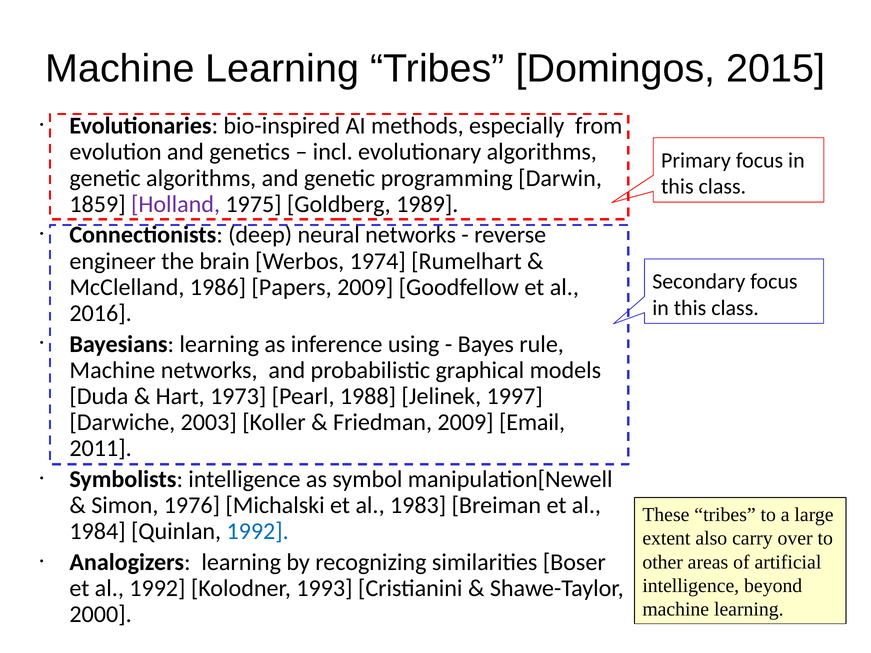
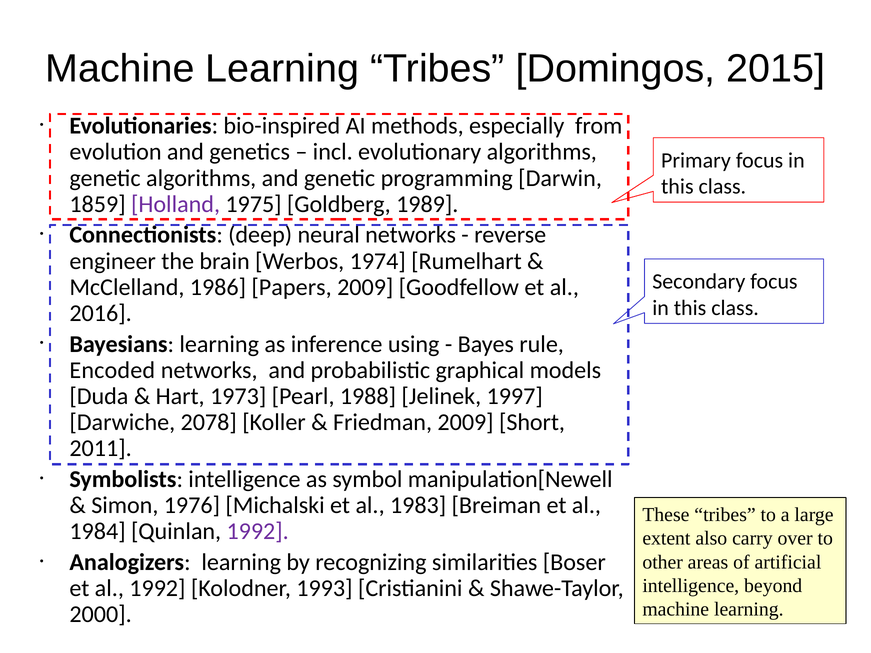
Machine at (112, 370): Machine -> Encoded
2003: 2003 -> 2078
Email: Email -> Short
1992 at (258, 531) colour: blue -> purple
